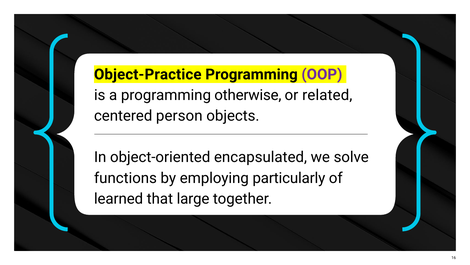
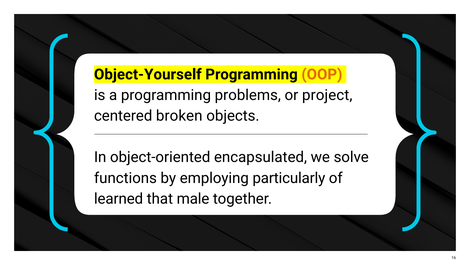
Object-Practice: Object-Practice -> Object-Yourself
OOP colour: purple -> orange
otherwise: otherwise -> problems
related: related -> project
person: person -> broken
large: large -> male
